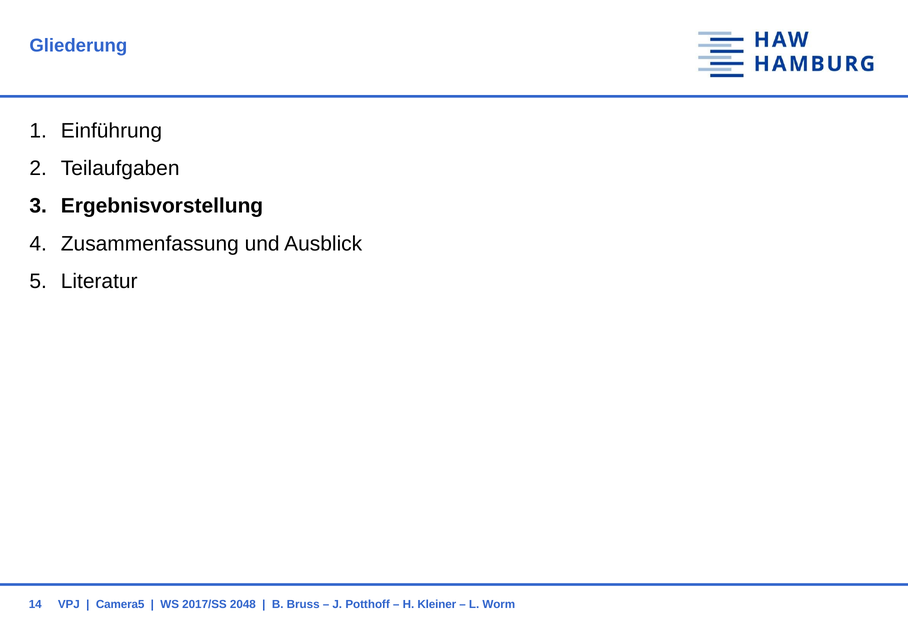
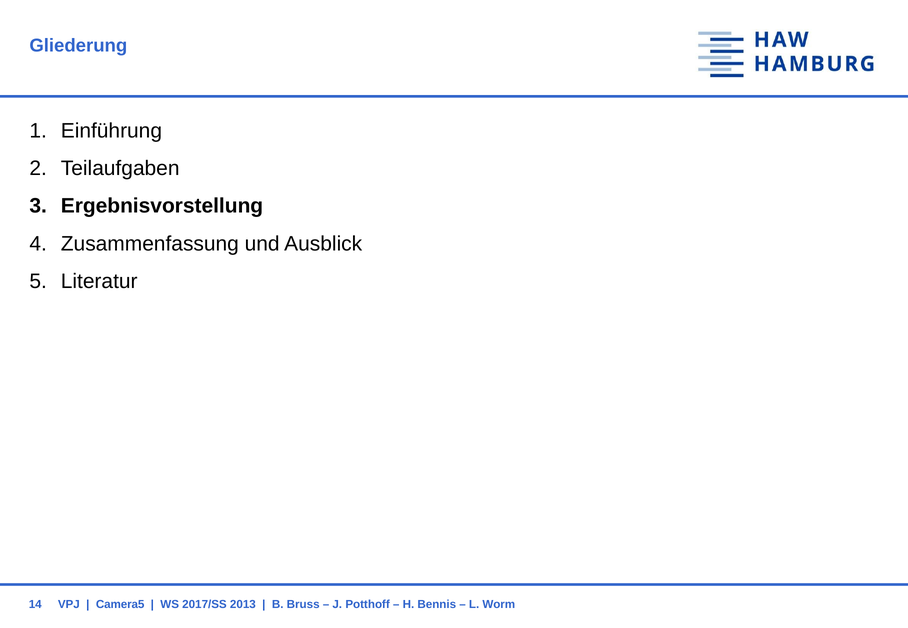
2048: 2048 -> 2013
Kleiner: Kleiner -> Bennis
